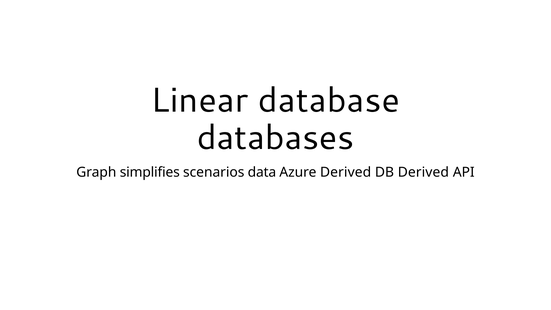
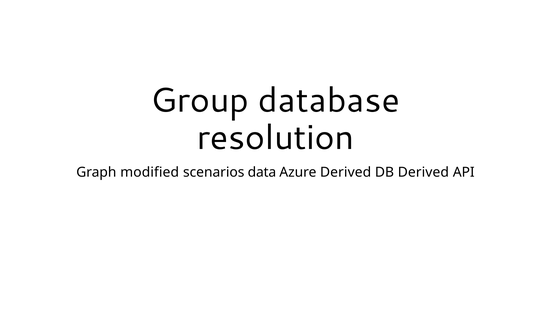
Linear: Linear -> Group
databases: databases -> resolution
simplifies: simplifies -> modified
